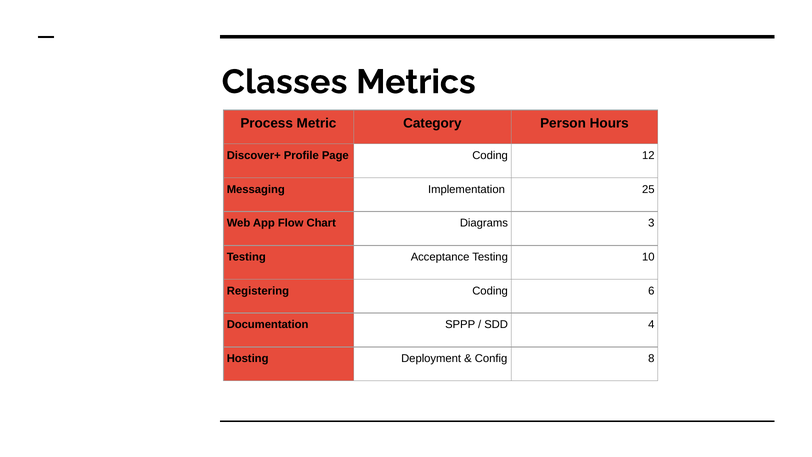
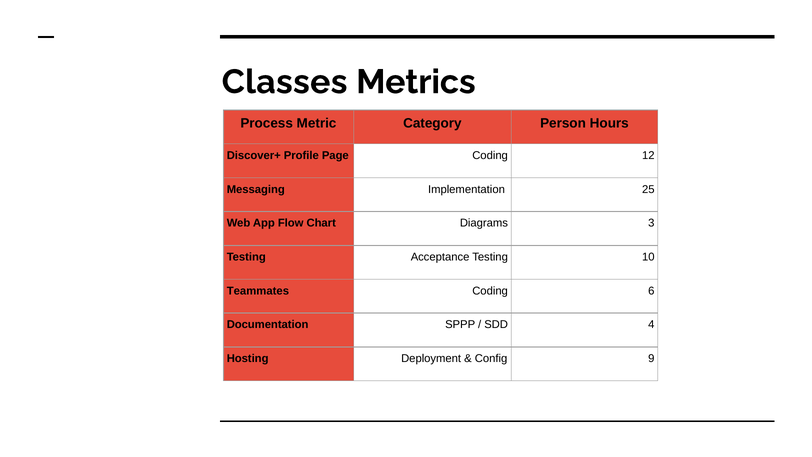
Registering: Registering -> Teammates
8: 8 -> 9
